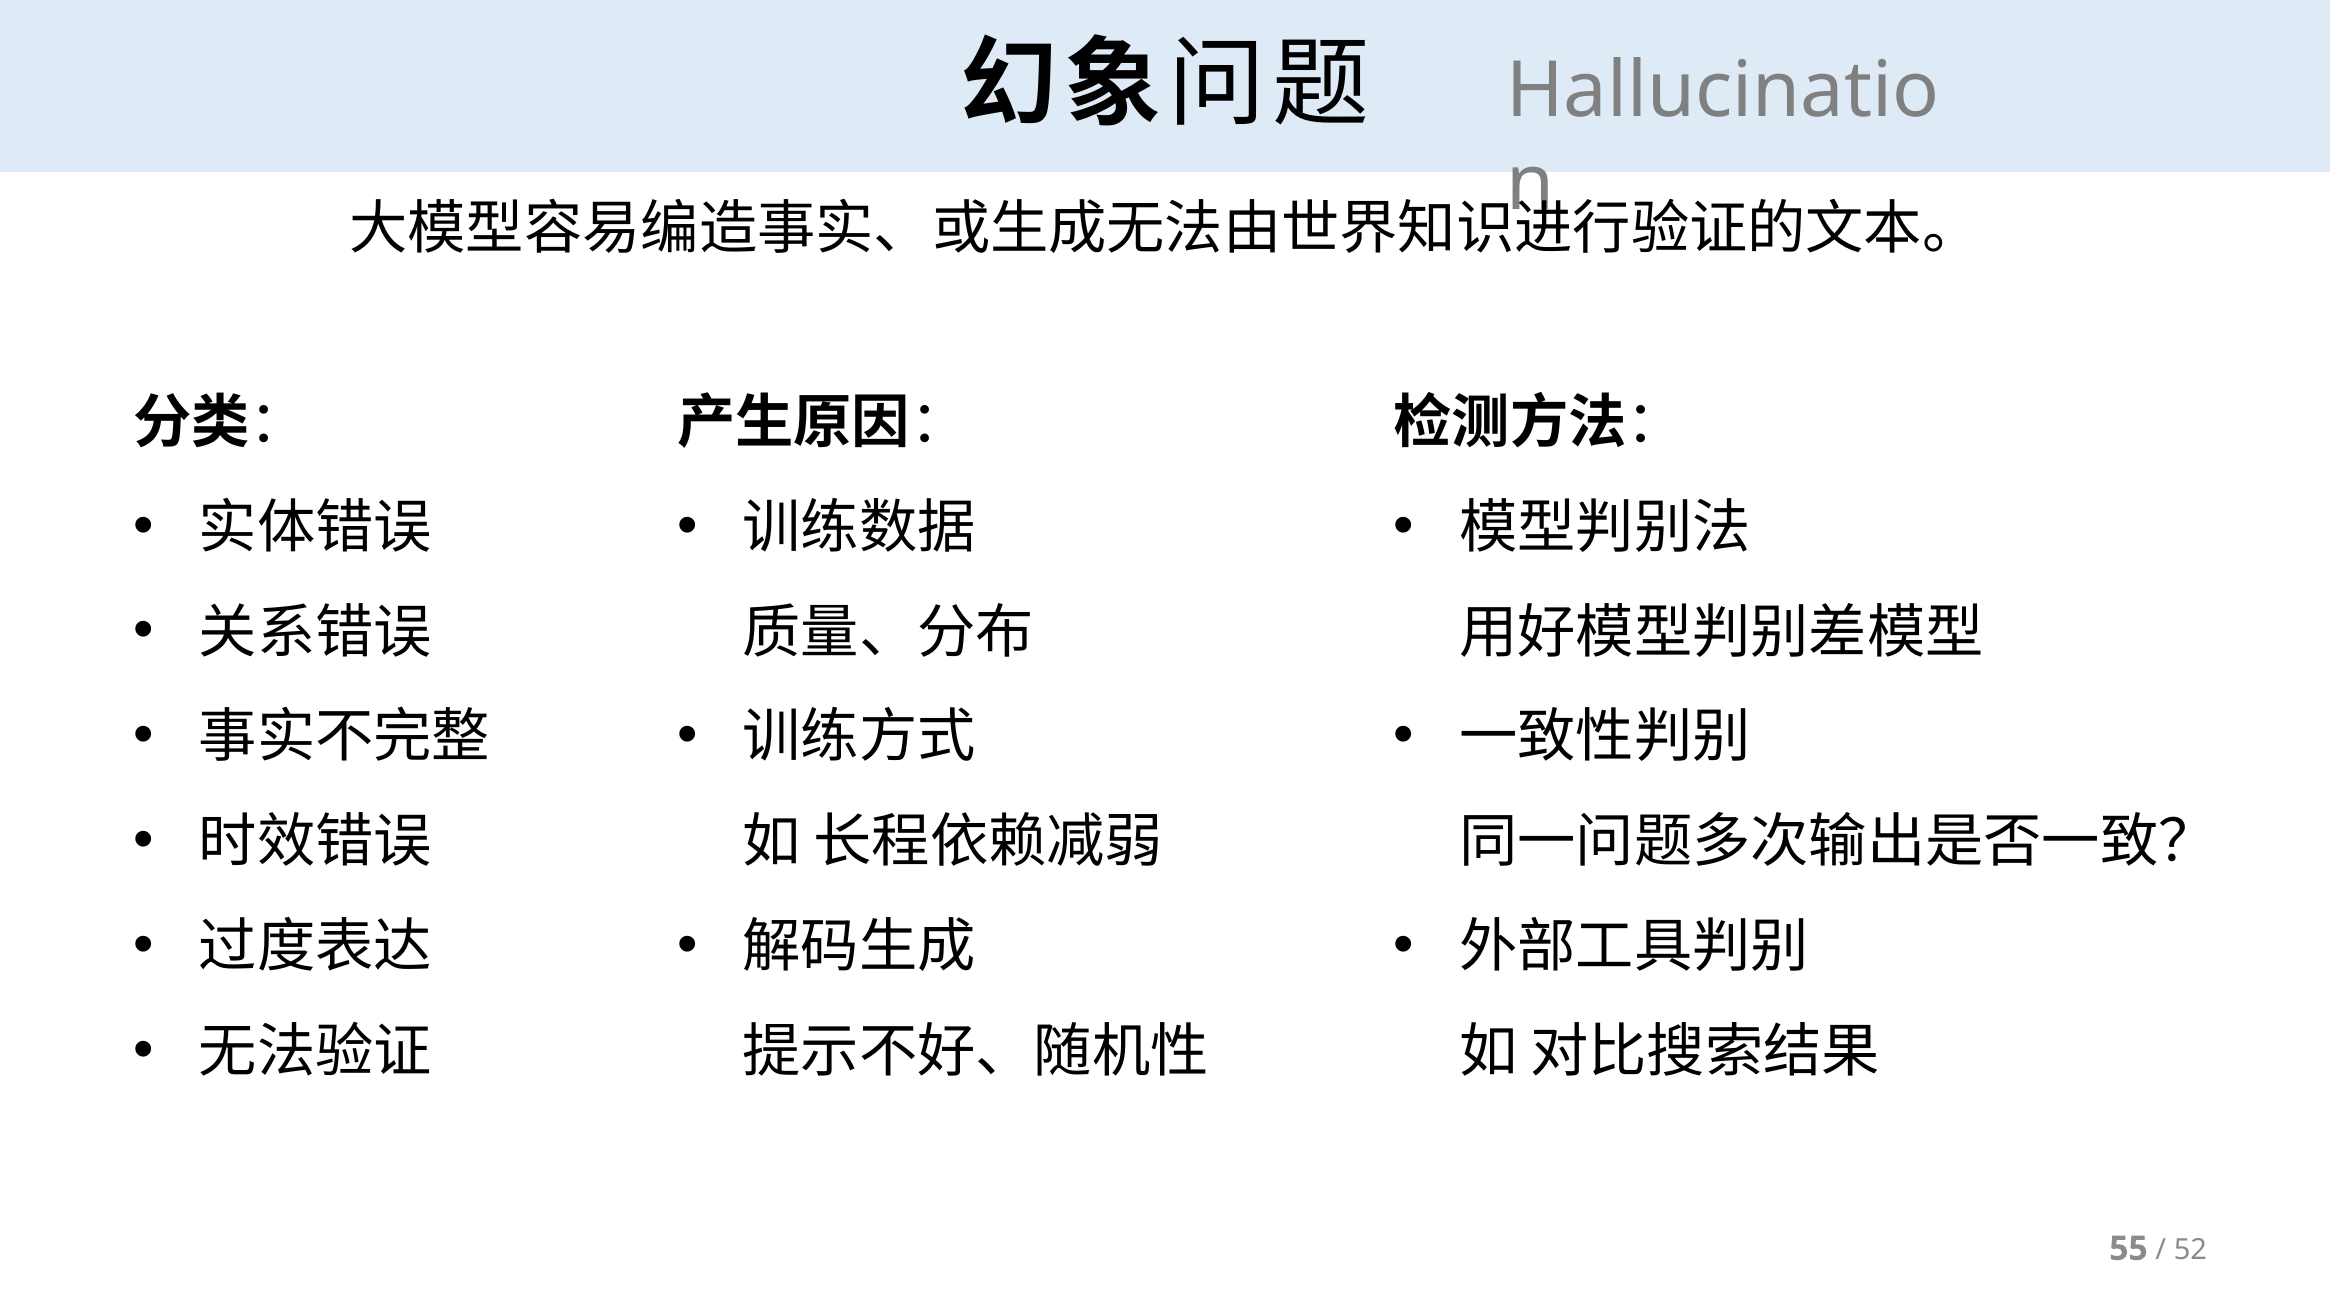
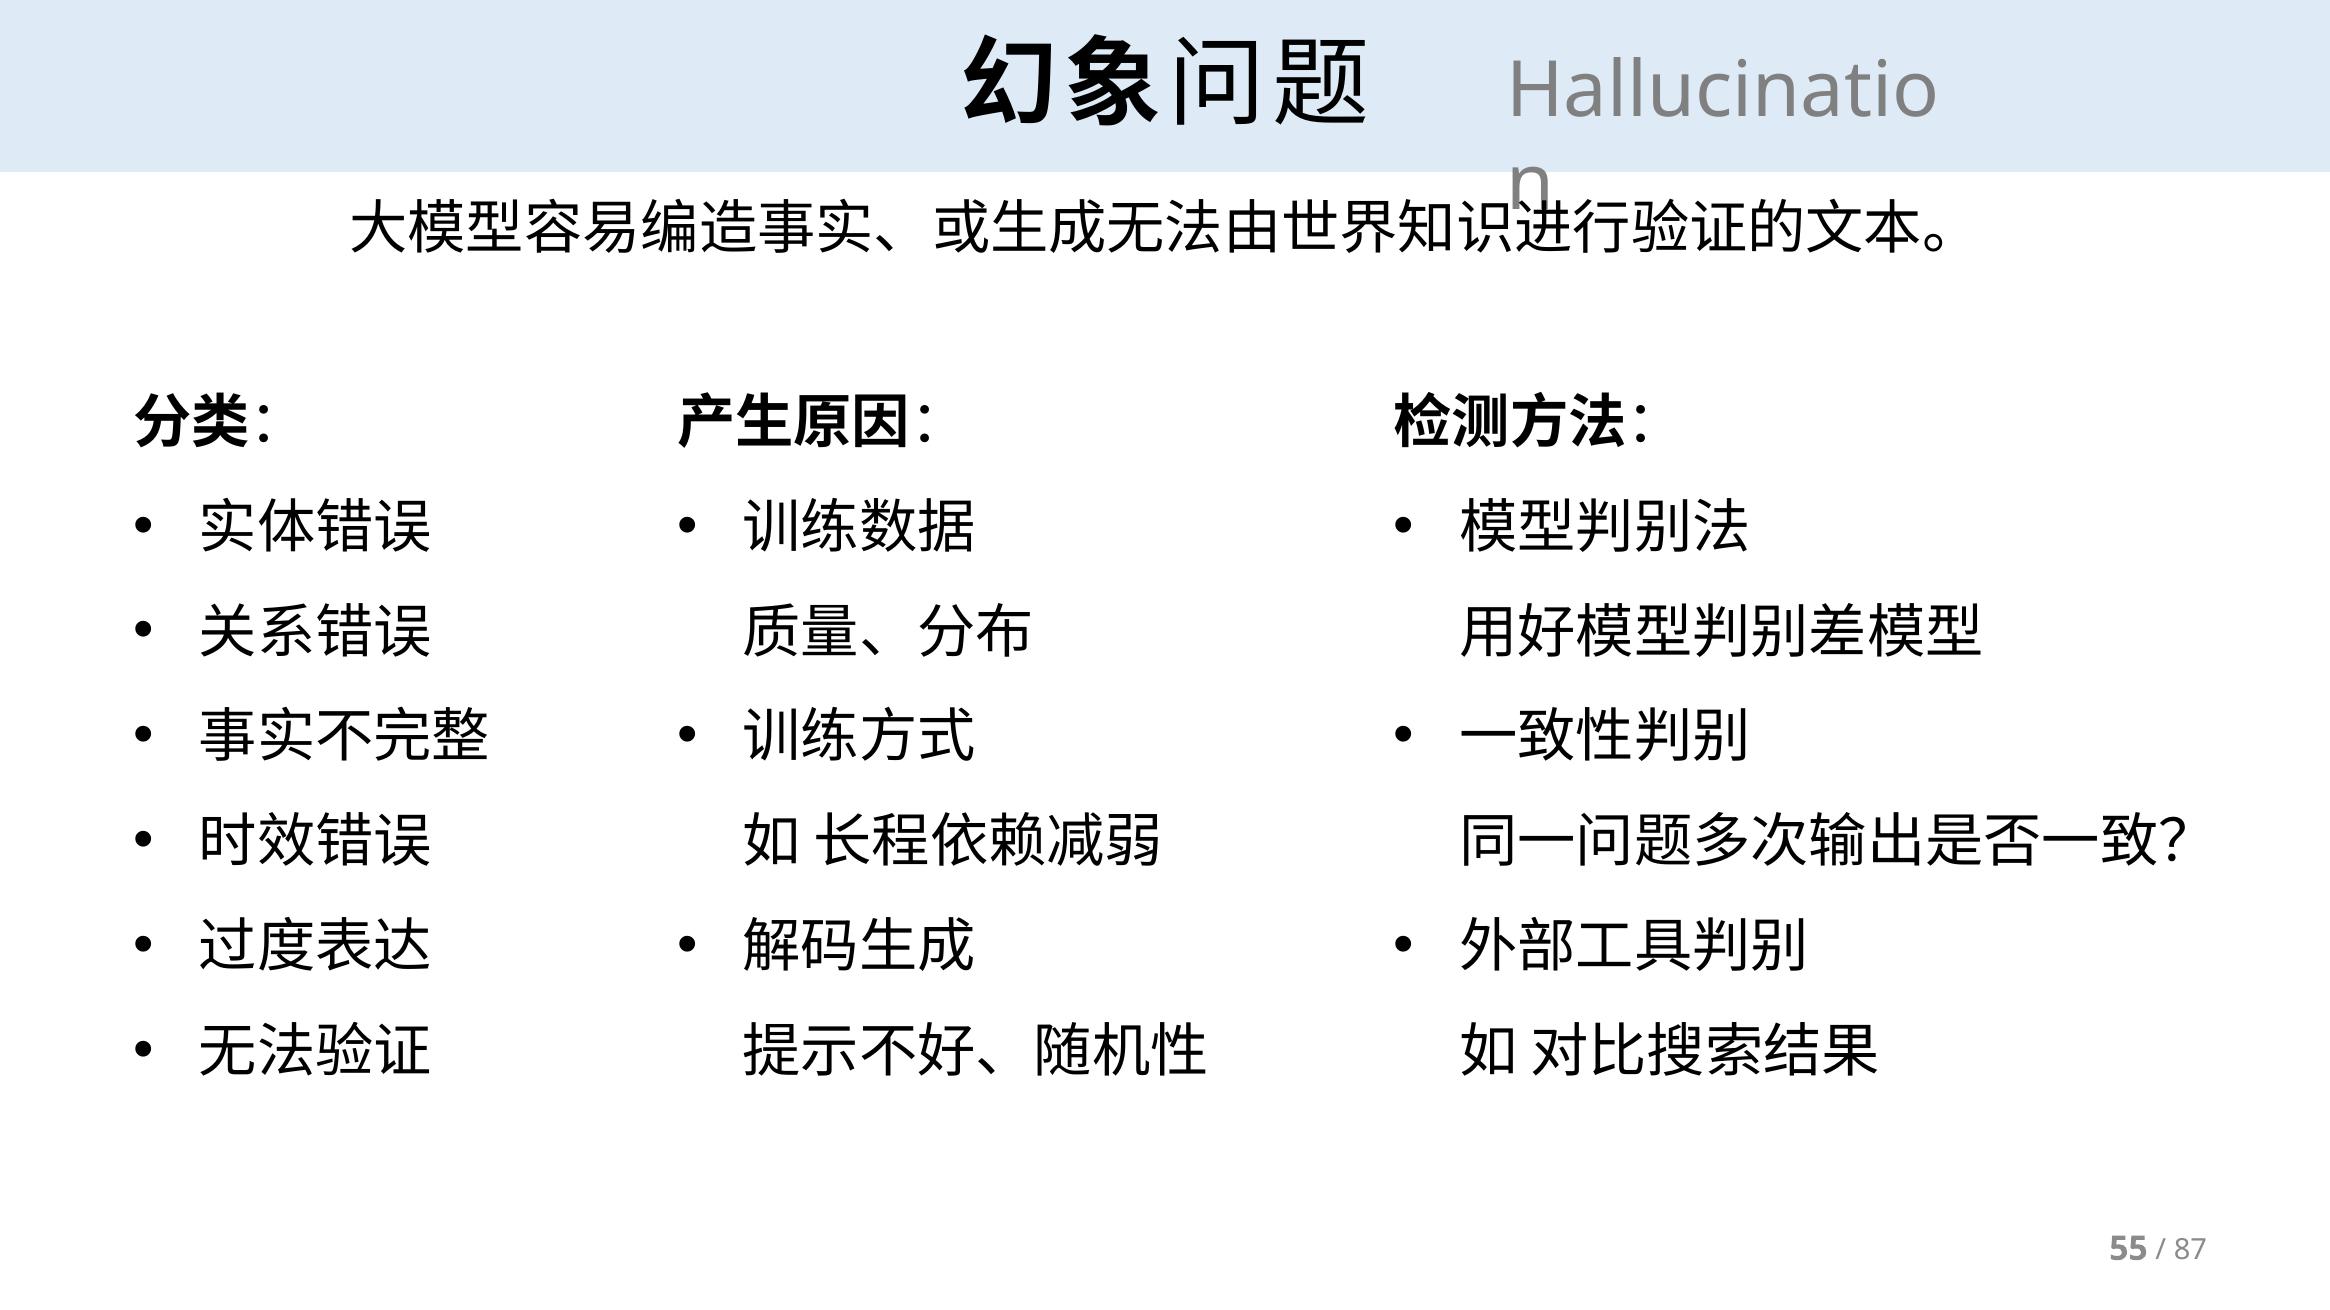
52: 52 -> 87
